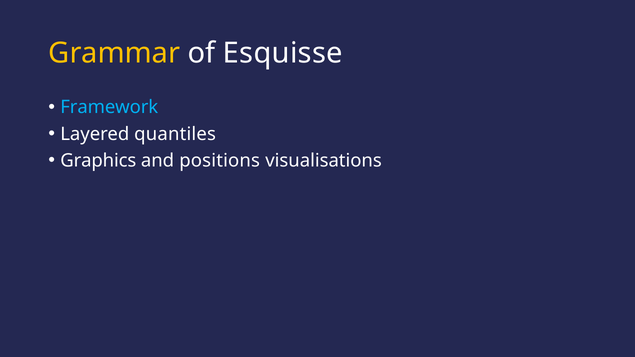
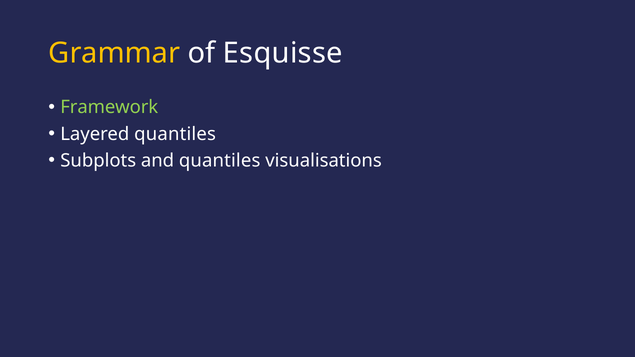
Framework colour: light blue -> light green
Graphics: Graphics -> Subplots
and positions: positions -> quantiles
